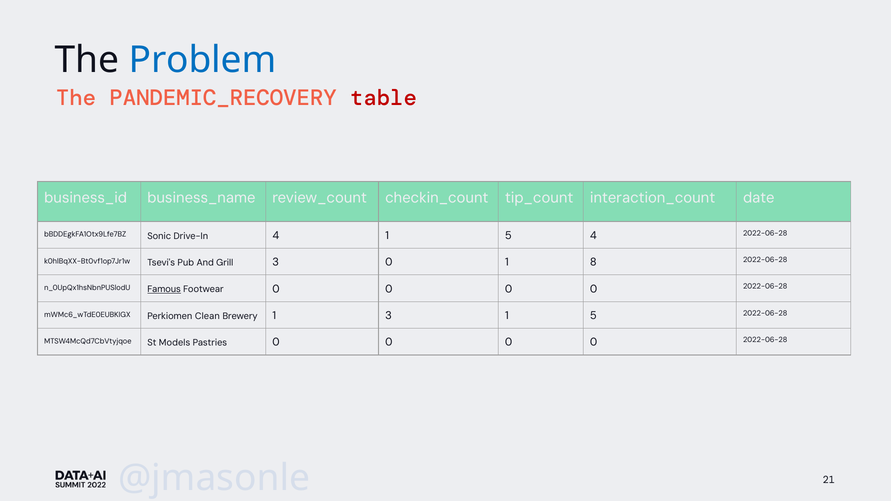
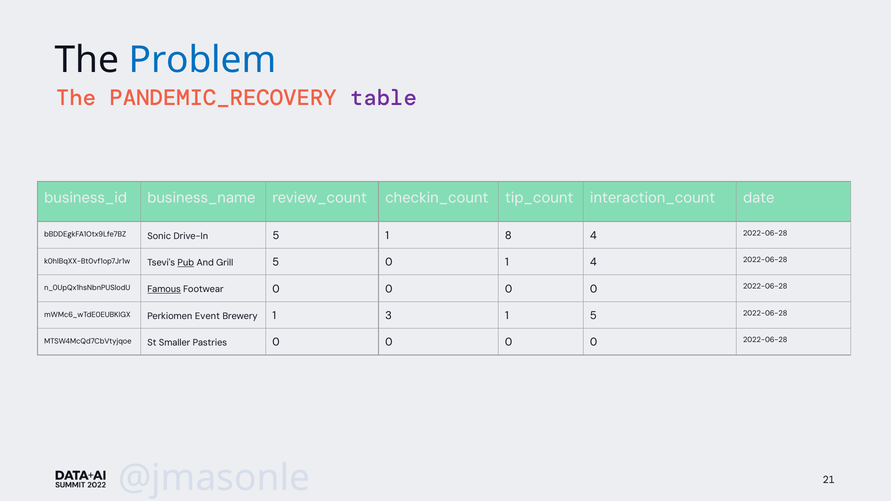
table colour: red -> purple
Drive-In 4: 4 -> 5
5 at (508, 236): 5 -> 8
Pub underline: none -> present
Grill 3: 3 -> 5
1 8: 8 -> 4
Clean: Clean -> Event
Models: Models -> Smaller
